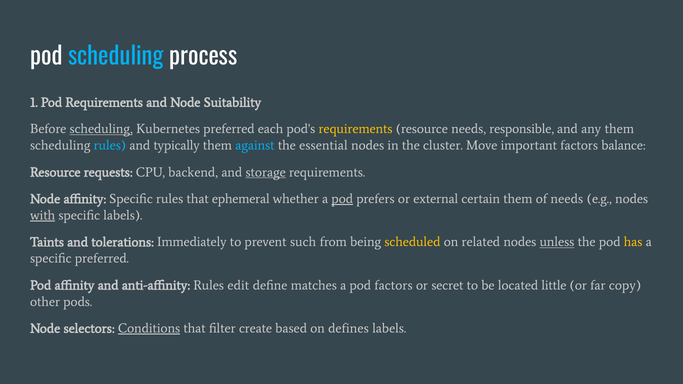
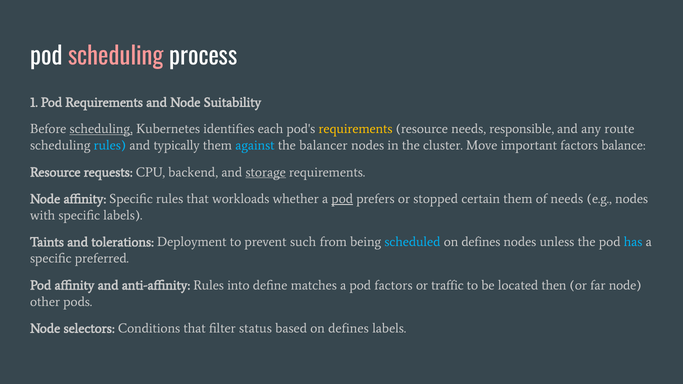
scheduling at (116, 57) colour: light blue -> pink
Kubernetes preferred: preferred -> identifies
any them: them -> route
essential: essential -> balancer
ephemeral: ephemeral -> workloads
external: external -> stopped
with underline: present -> none
Immediately: Immediately -> Deployment
scheduled colour: yellow -> light blue
related at (481, 242): related -> defines
unless underline: present -> none
has colour: yellow -> light blue
edit: edit -> into
secret: secret -> traffic
little: little -> then
far copy: copy -> node
Conditions underline: present -> none
create: create -> status
